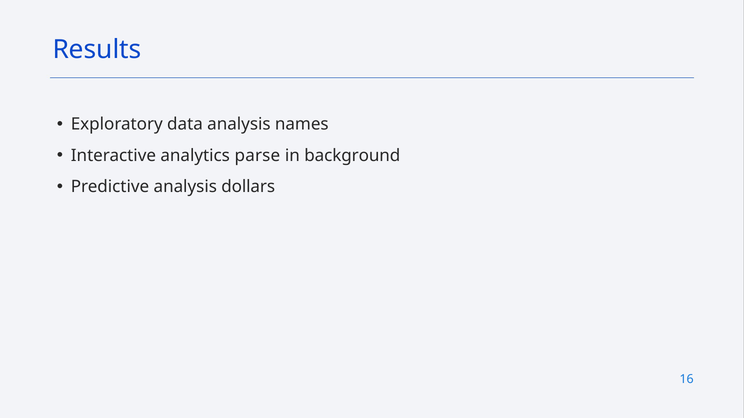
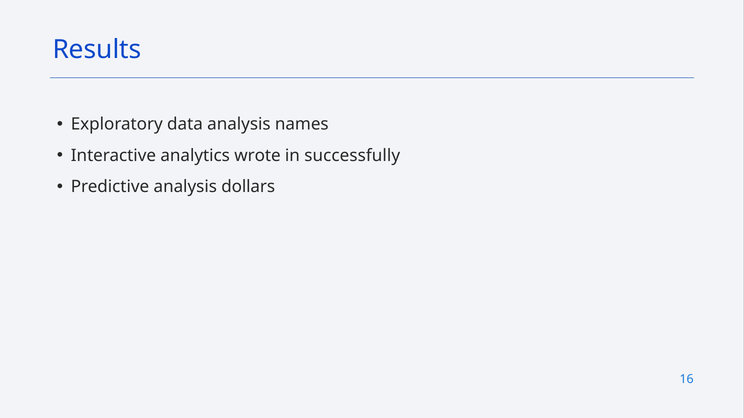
parse: parse -> wrote
background: background -> successfully
